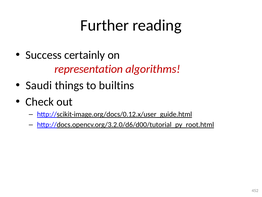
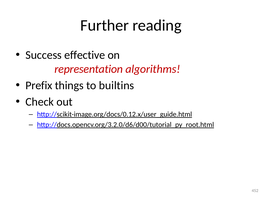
certainly: certainly -> effective
Saudi: Saudi -> Prefix
